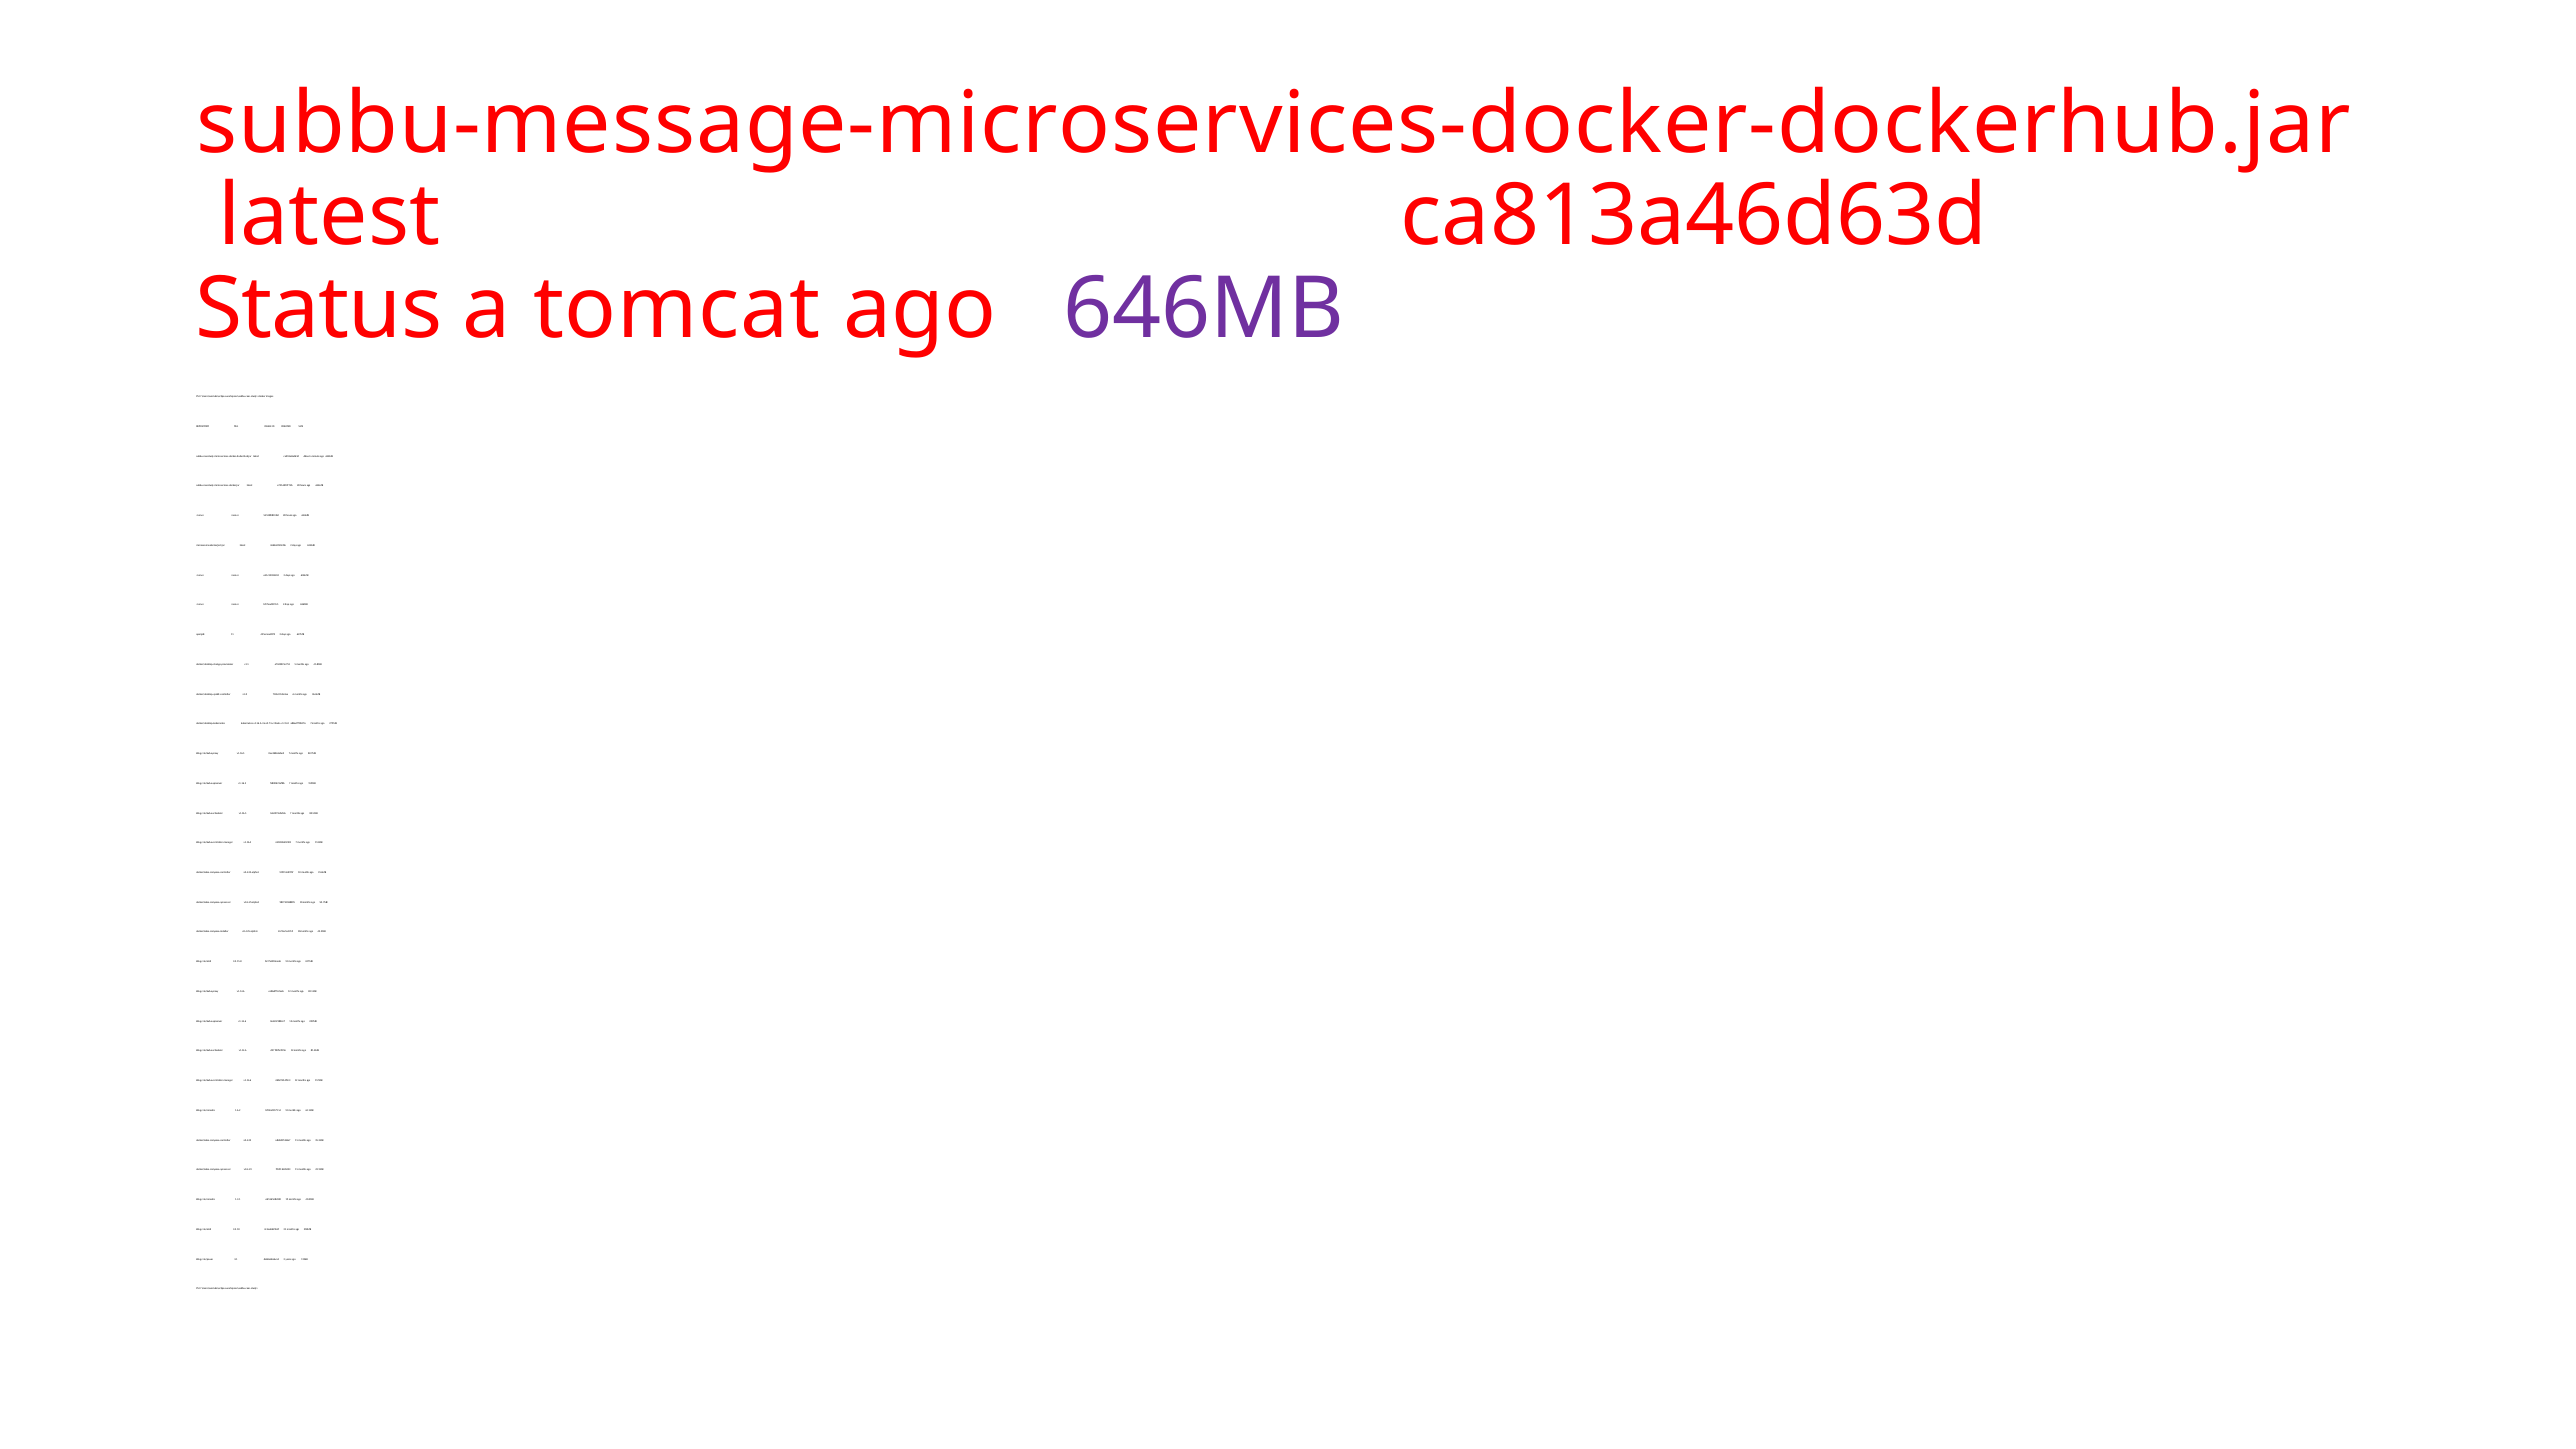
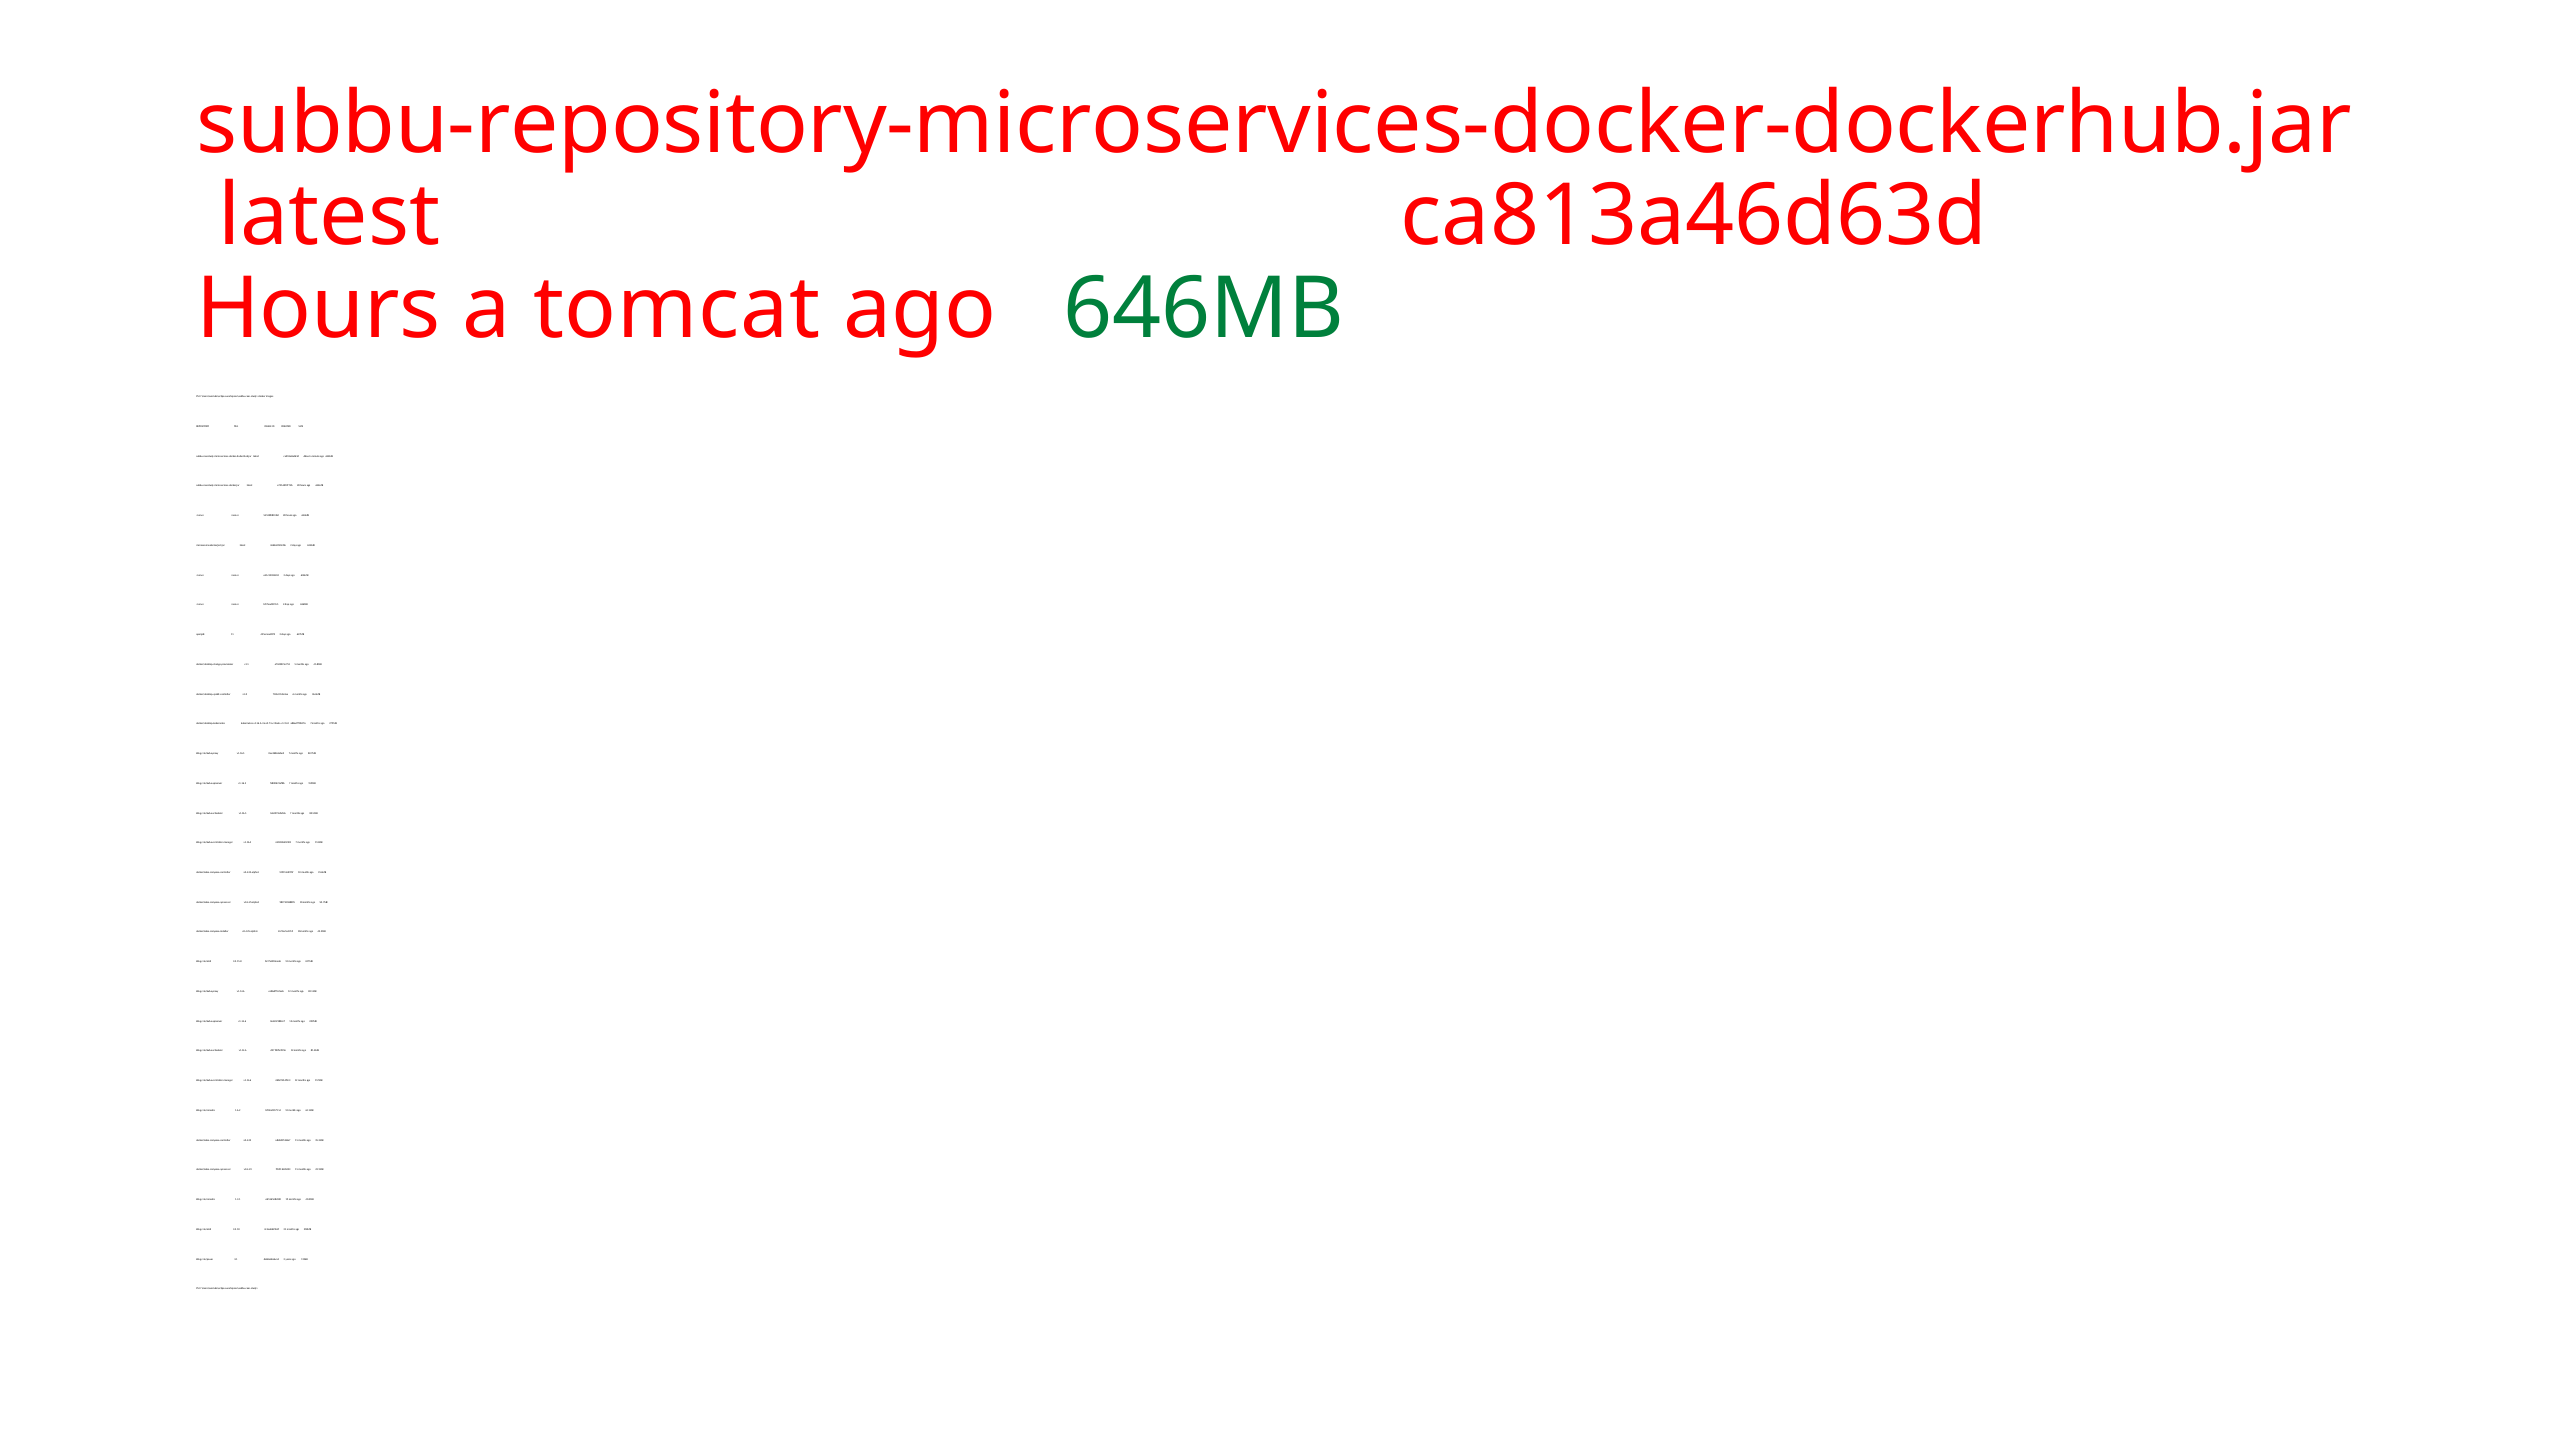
subbu-message-microservices-docker-dockerhub.jar: subbu-message-microservices-docker-dockerhub.jar -> subbu-repository-microservices-docker-dockerhub.jar
Status at (319, 309): Status -> Hours
646MB at (1204, 309) colour: purple -> green
